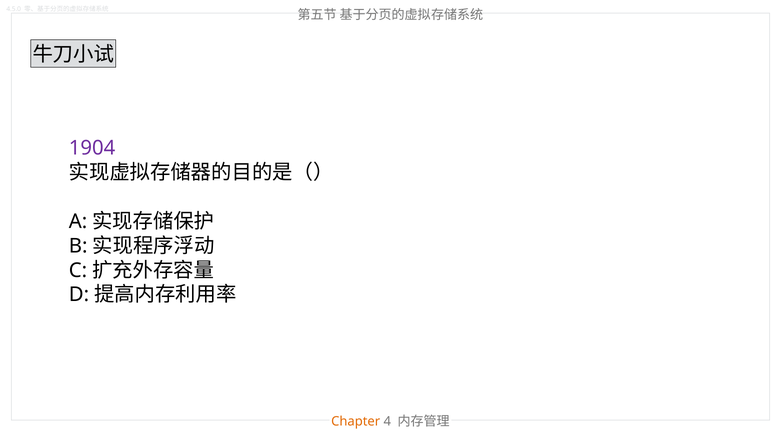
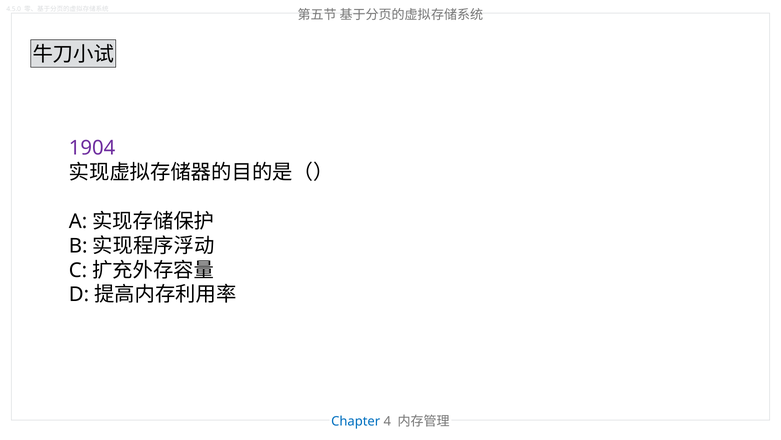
Chapter colour: orange -> blue
